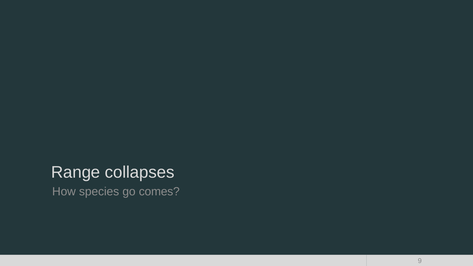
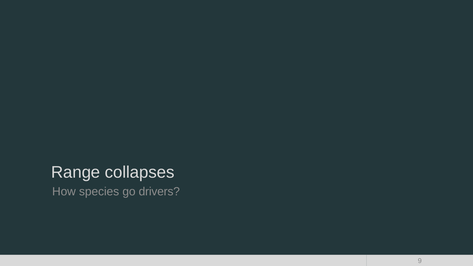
comes: comes -> drivers
